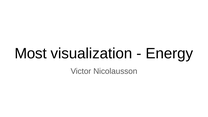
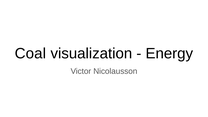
Most: Most -> Coal
